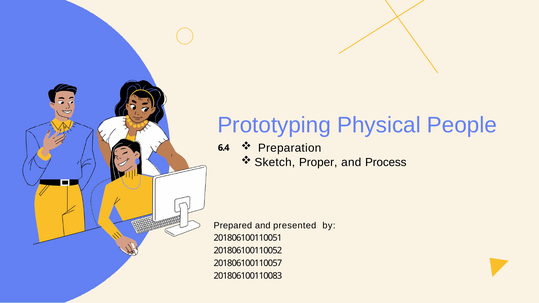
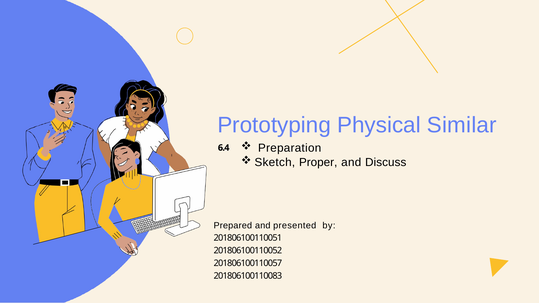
People: People -> Similar
Process: Process -> Discuss
